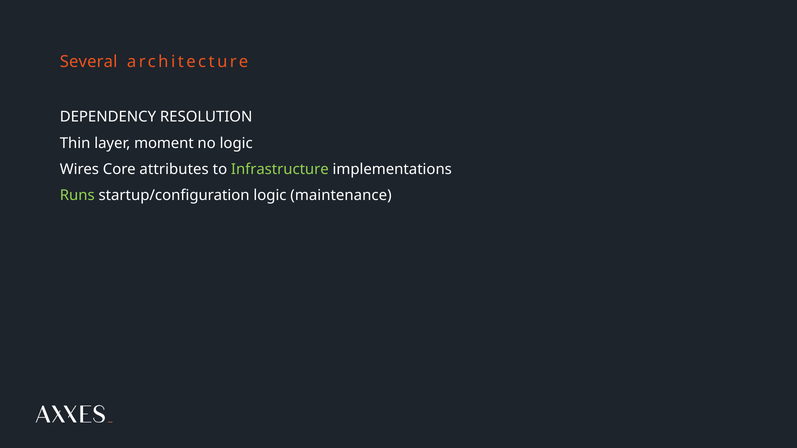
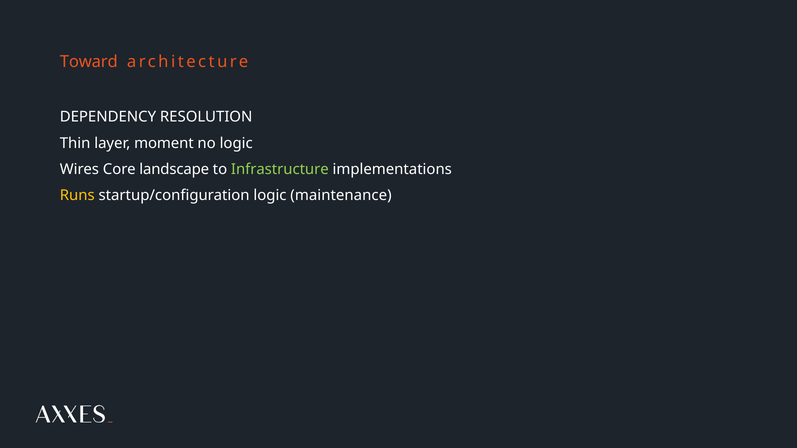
Several: Several -> Toward
attributes: attributes -> landscape
Runs colour: light green -> yellow
